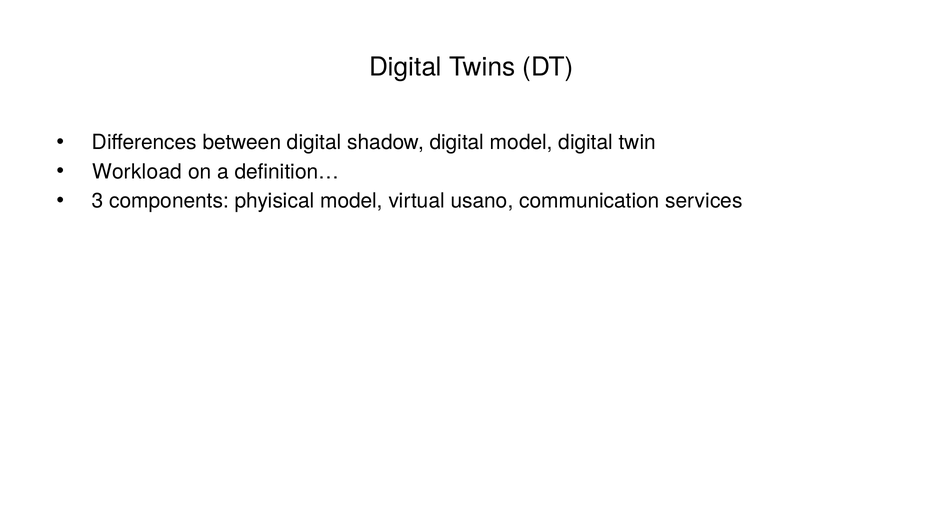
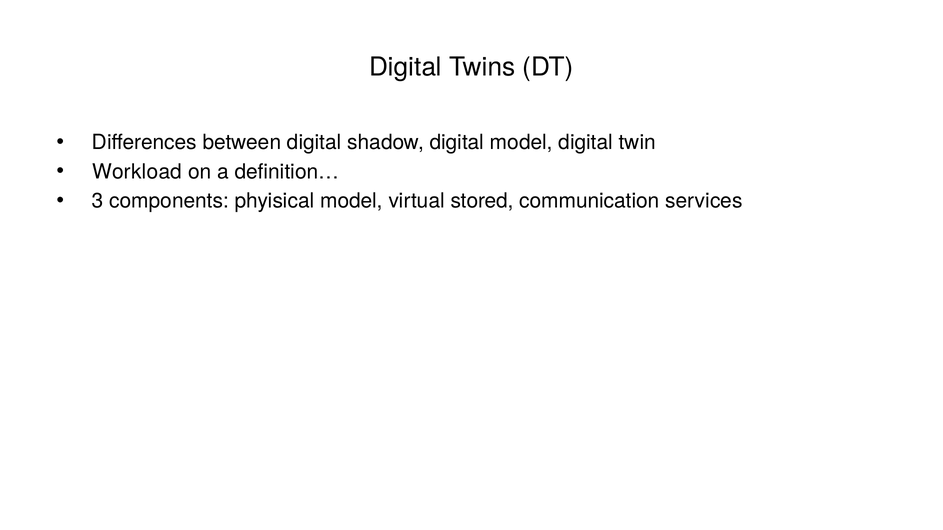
usano: usano -> stored
